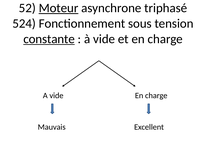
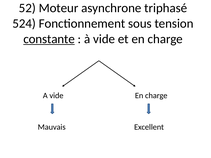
Moteur underline: present -> none
